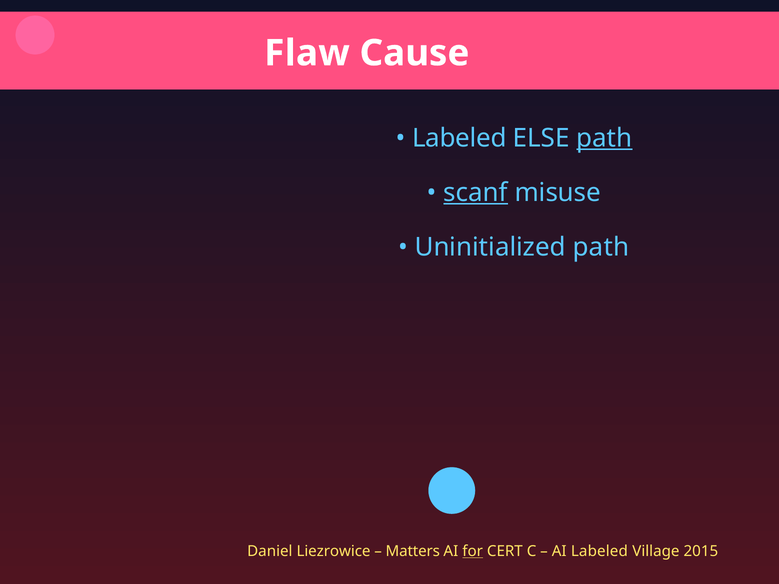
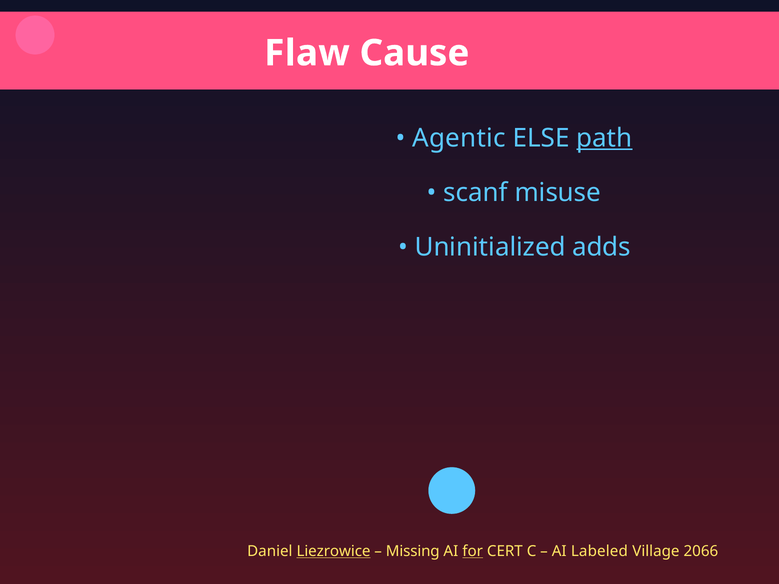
Labeled at (459, 138): Labeled -> Agentic
scanf underline: present -> none
Uninitialized path: path -> adds
Liezrowice underline: none -> present
Matters: Matters -> Missing
2015: 2015 -> 2066
